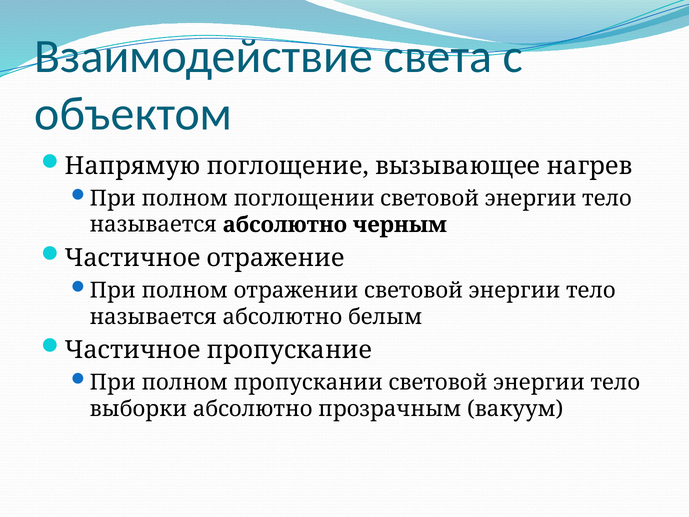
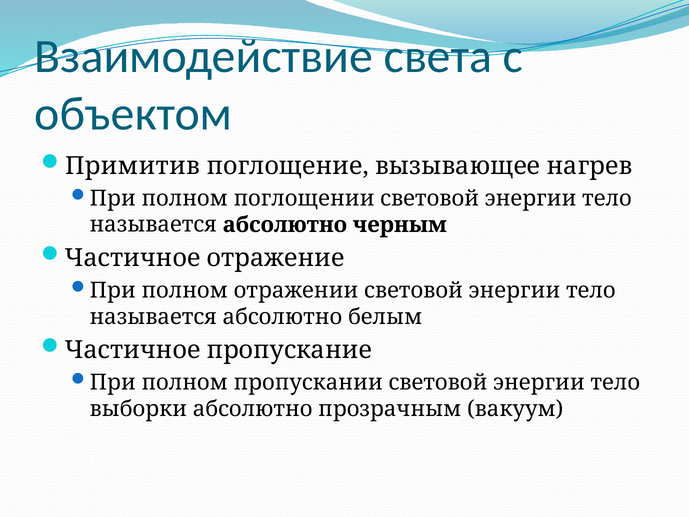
Напрямую: Напрямую -> Примитив
